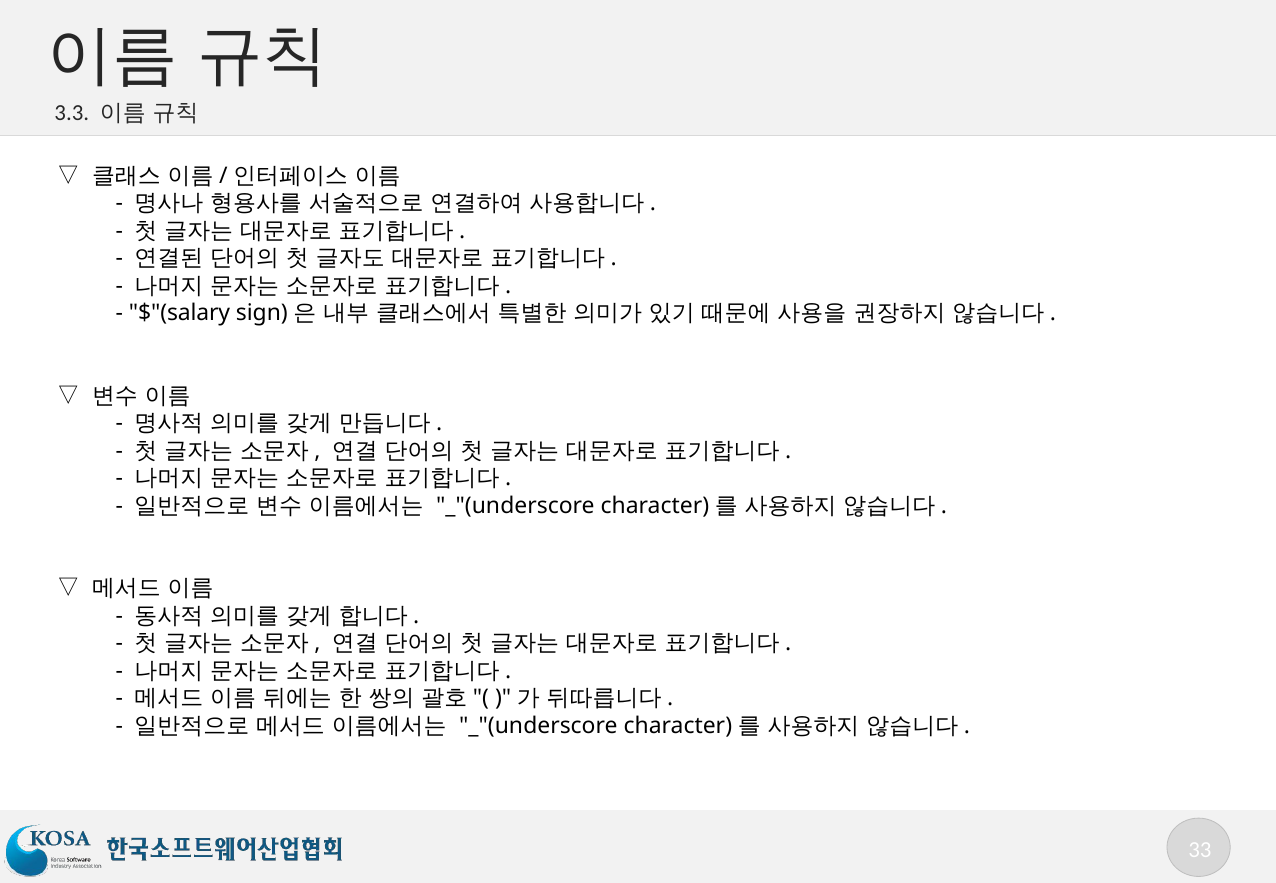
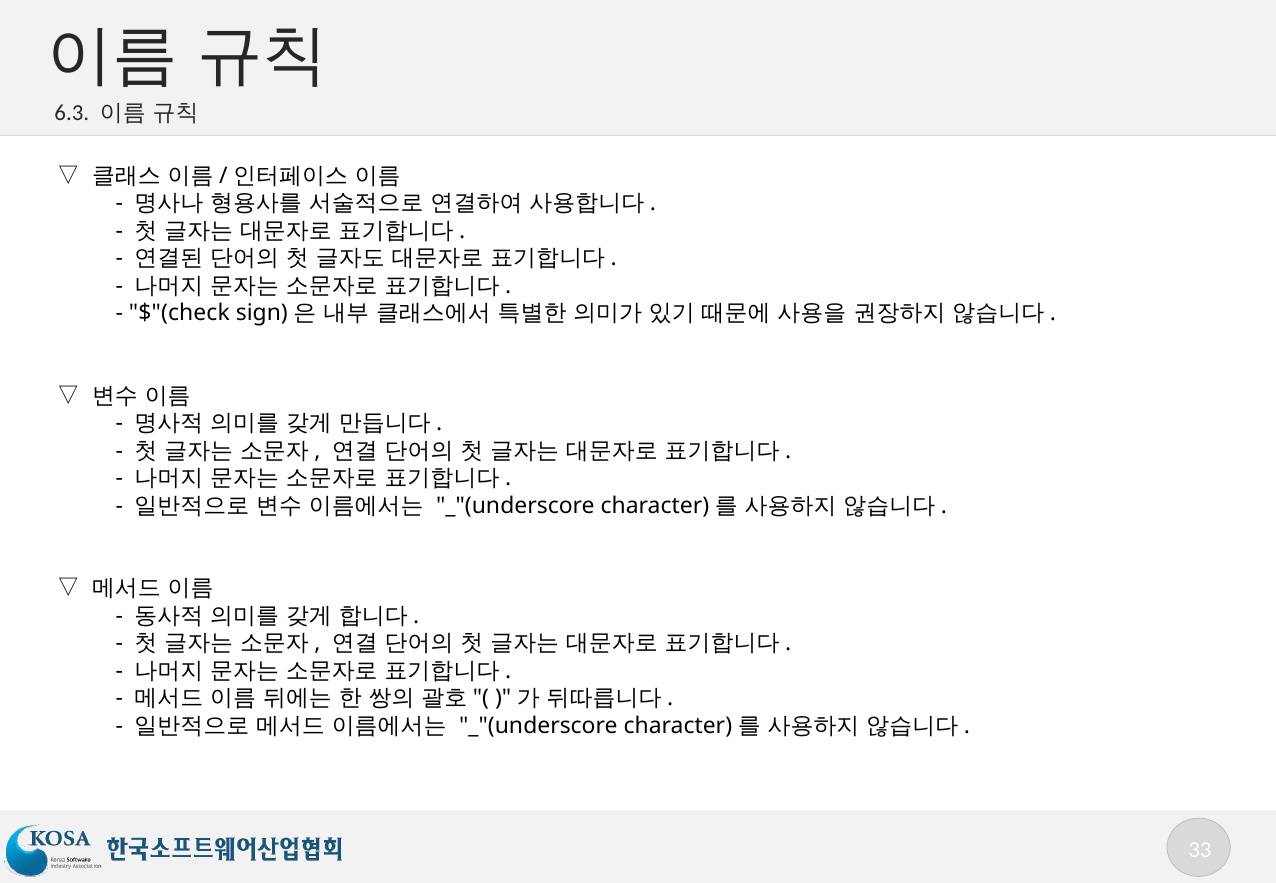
3.3: 3.3 -> 6.3
$"(salary: $"(salary -> $"(check
